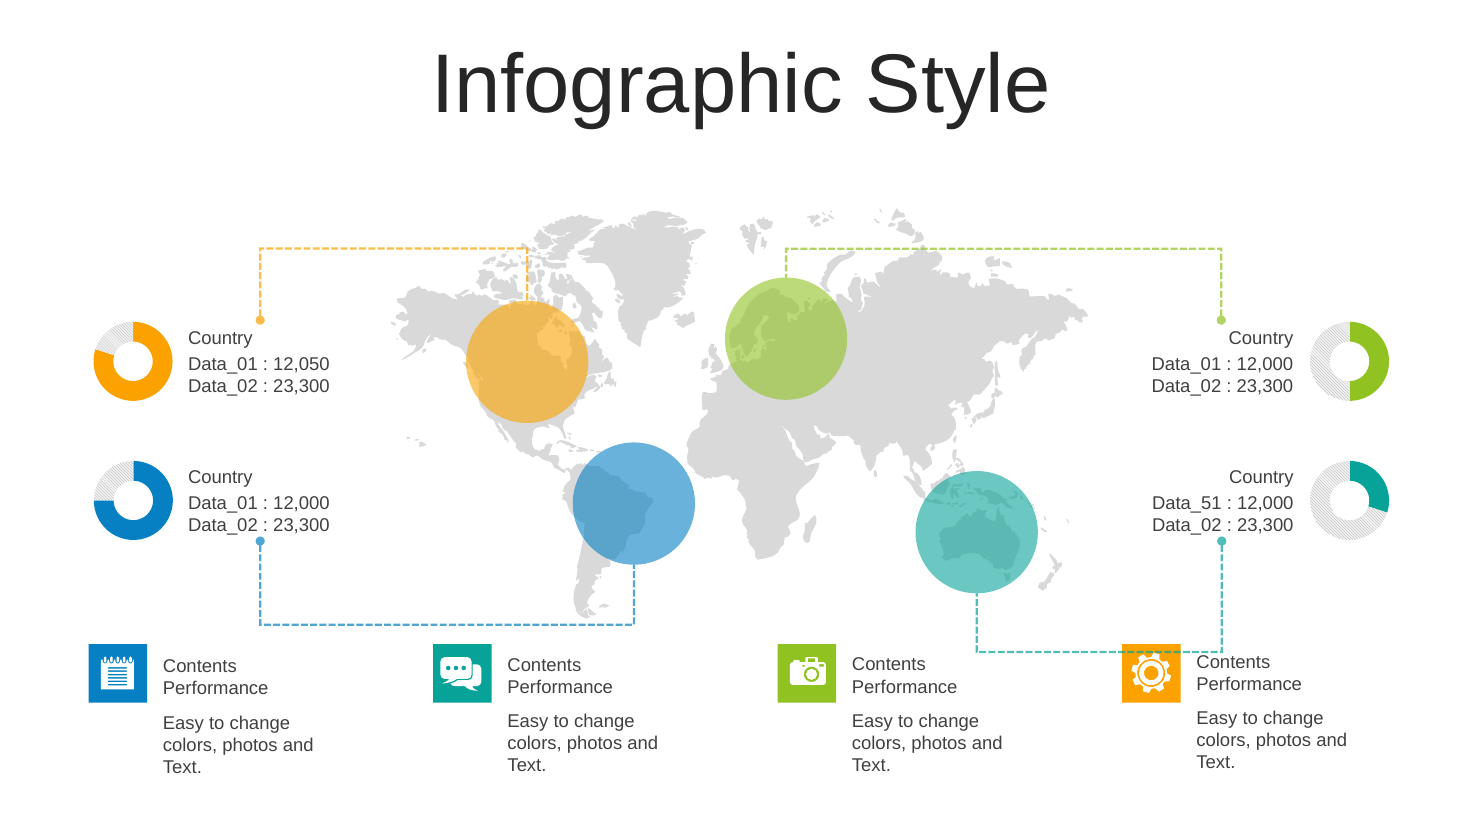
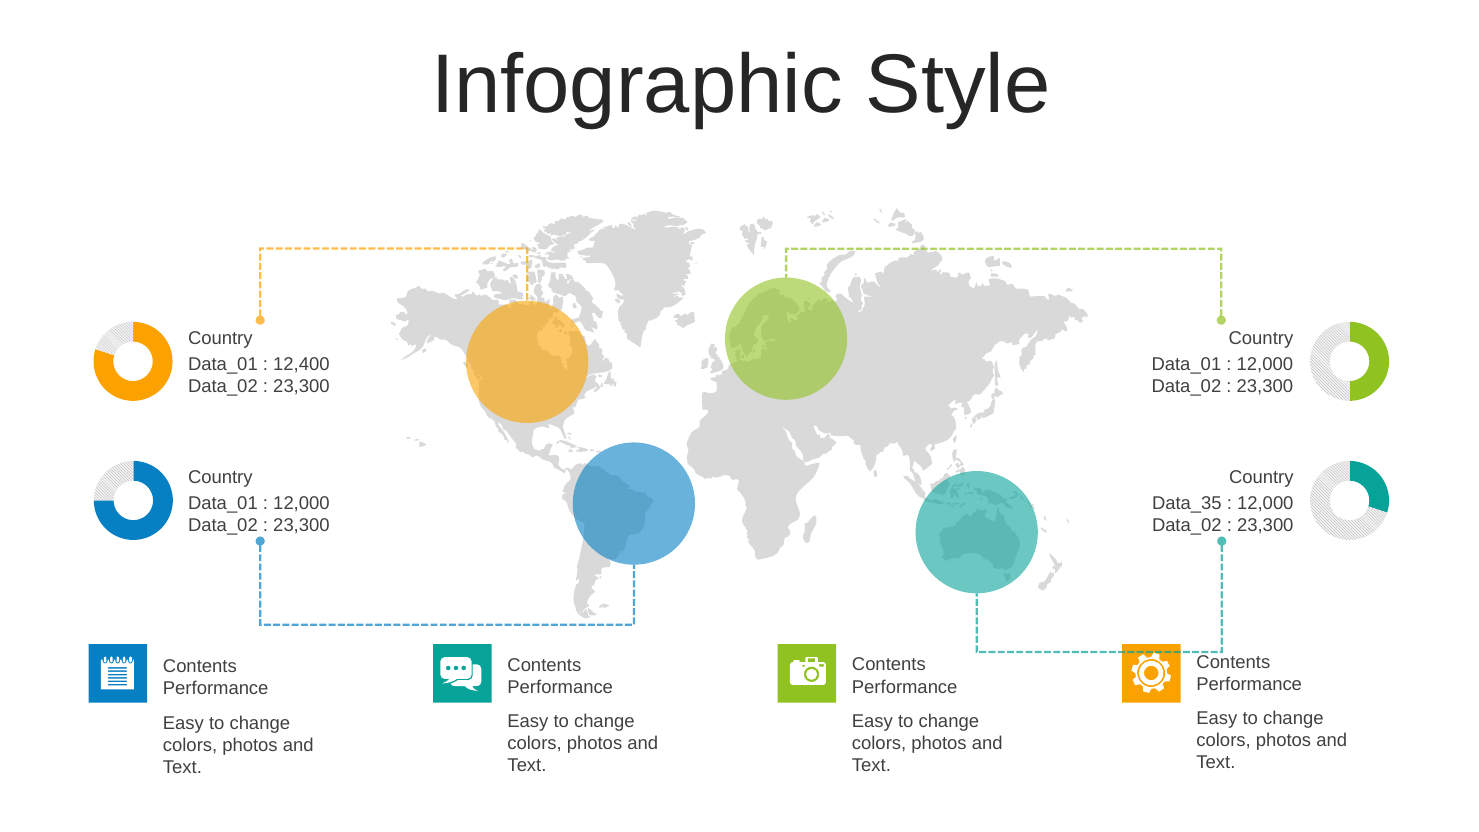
12,050: 12,050 -> 12,400
Data_51: Data_51 -> Data_35
